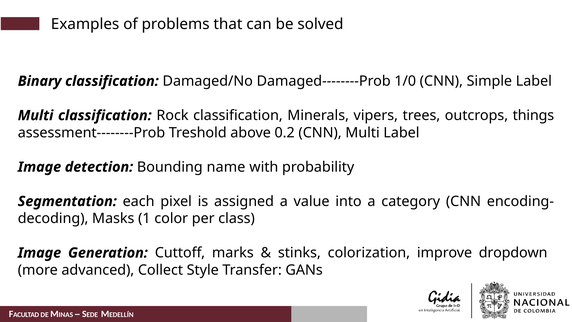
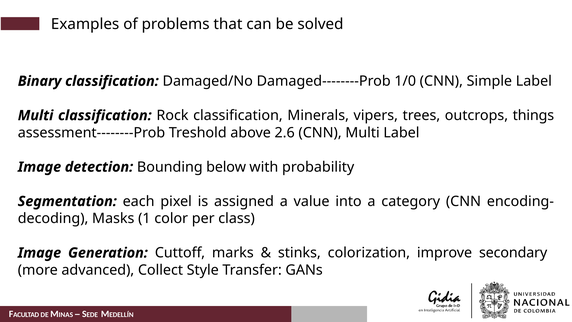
0.2: 0.2 -> 2.6
name: name -> below
dropdown: dropdown -> secondary
